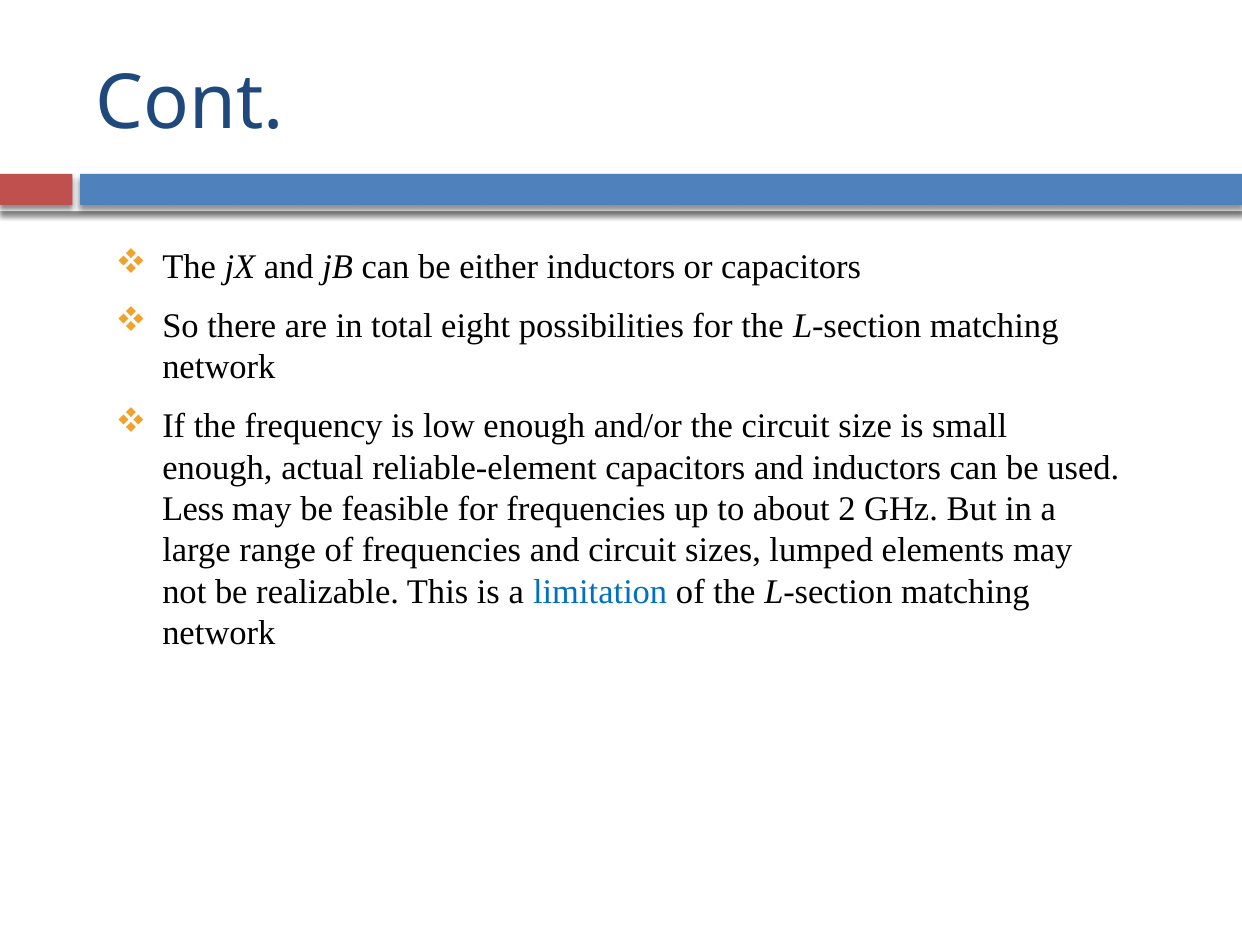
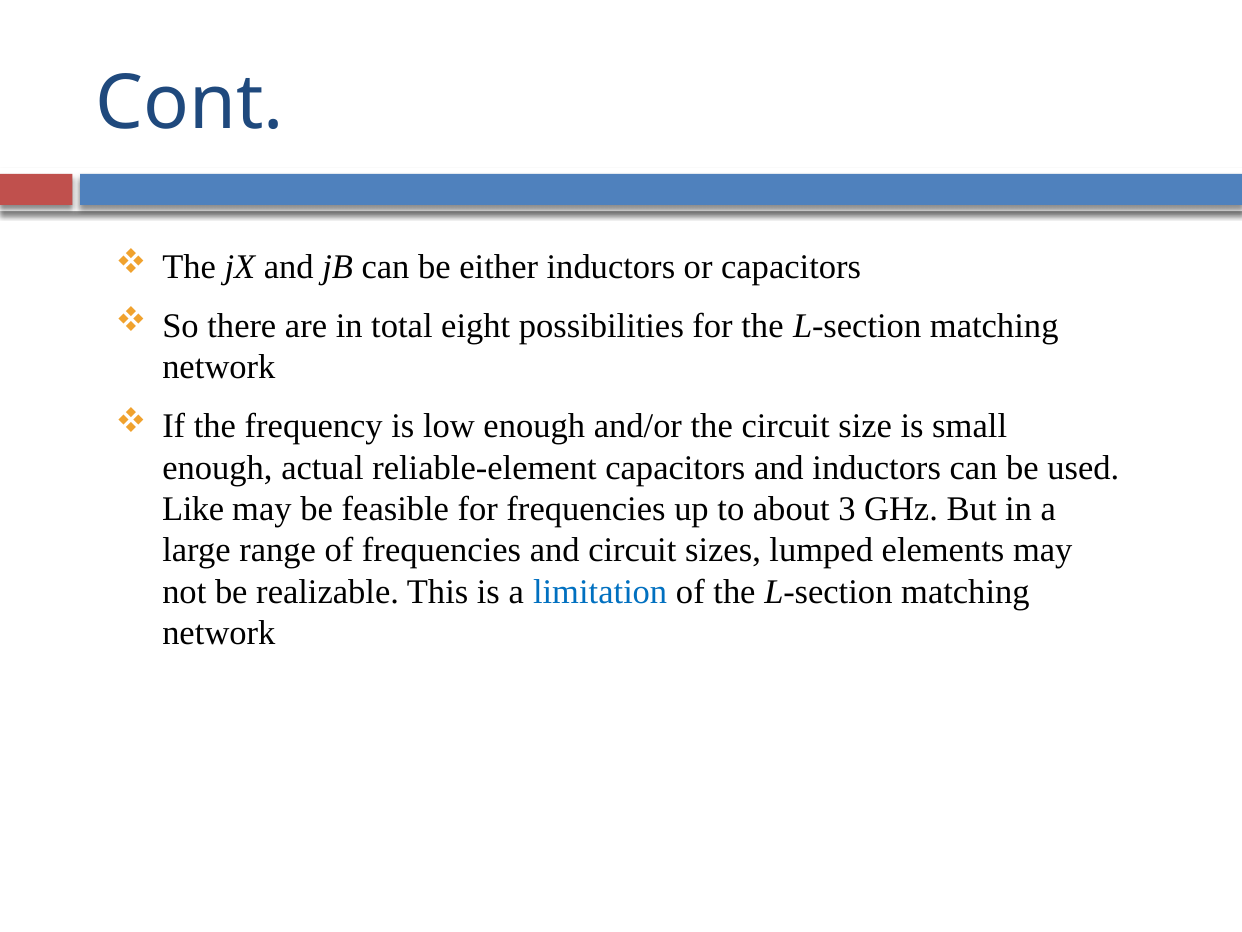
Less: Less -> Like
2: 2 -> 3
